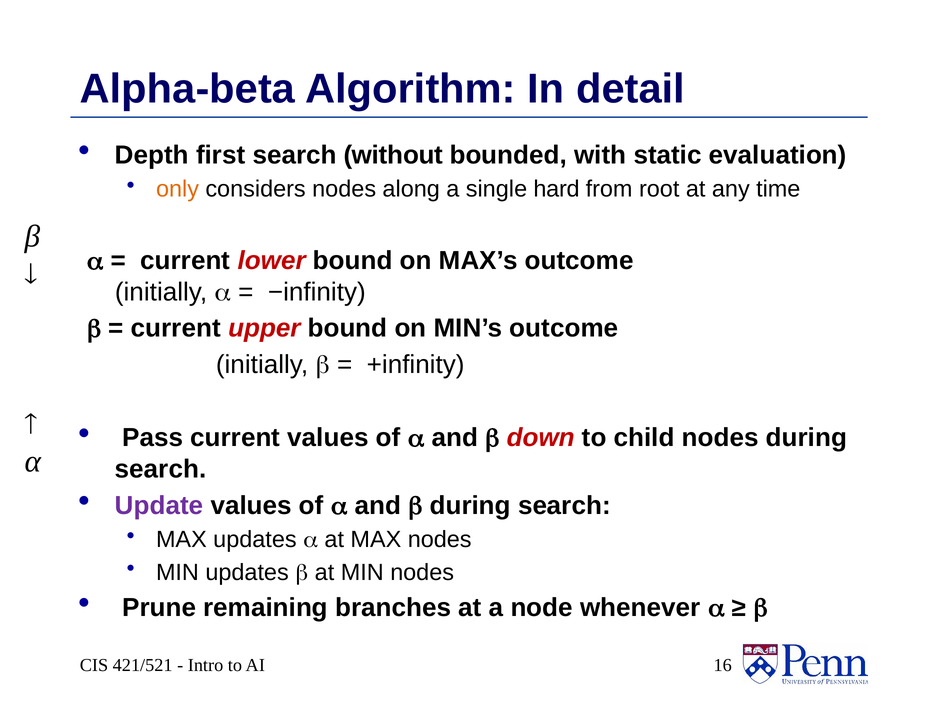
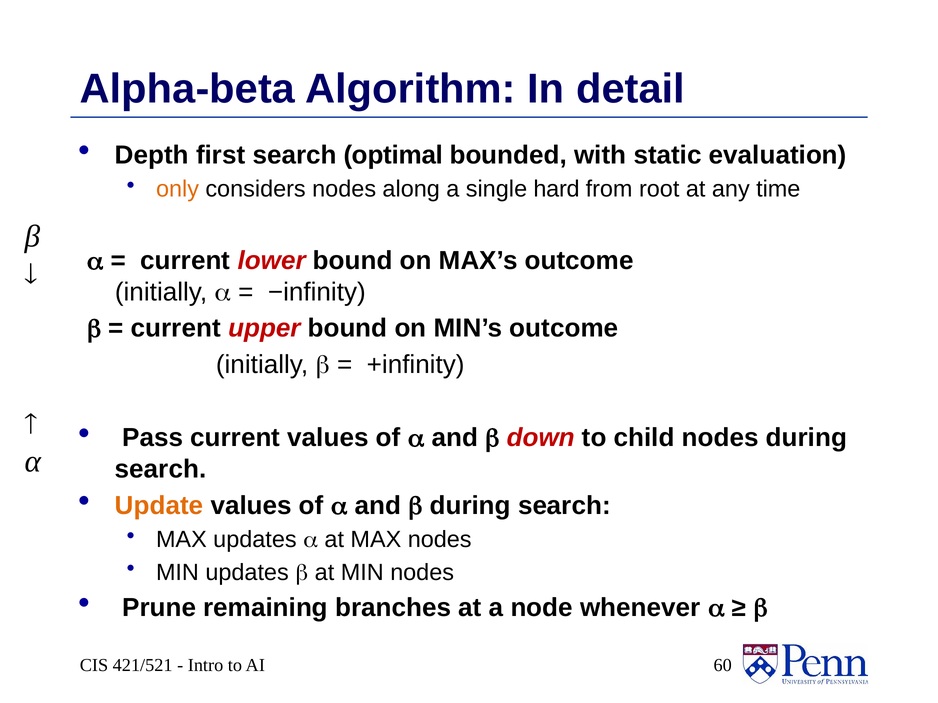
without: without -> optimal
Update colour: purple -> orange
16: 16 -> 60
